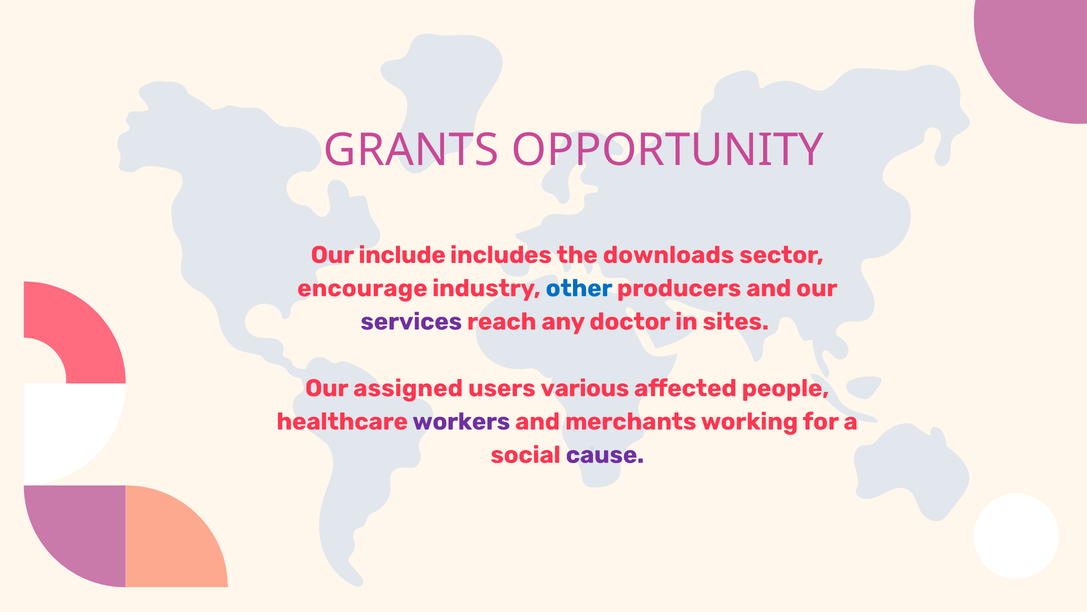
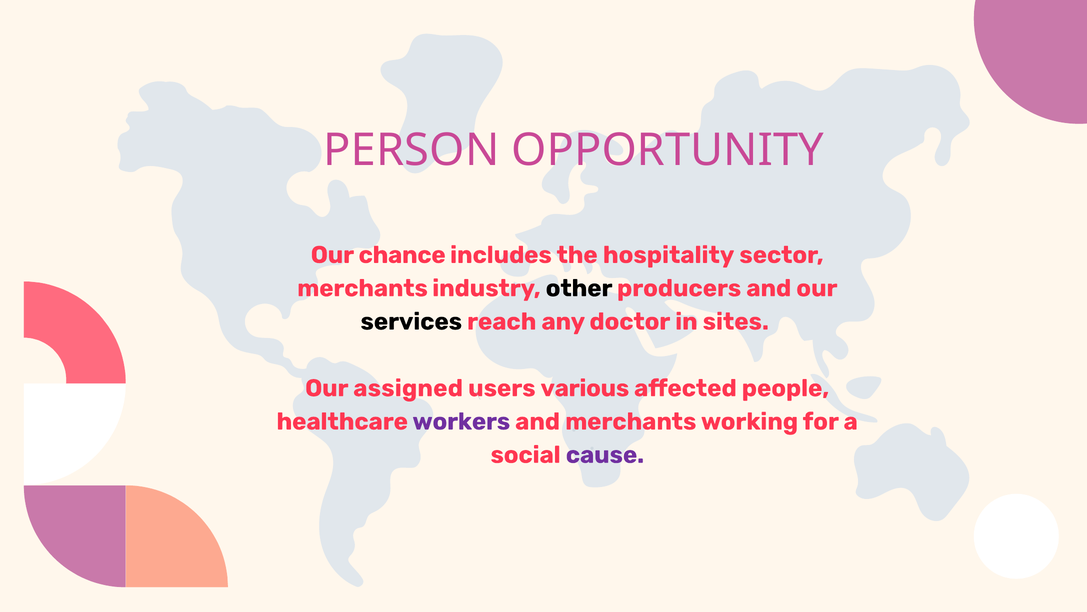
GRANTS: GRANTS -> PERSON
include: include -> chance
downloads: downloads -> hospitality
encourage at (362, 288): encourage -> merchants
other colour: blue -> black
services colour: purple -> black
